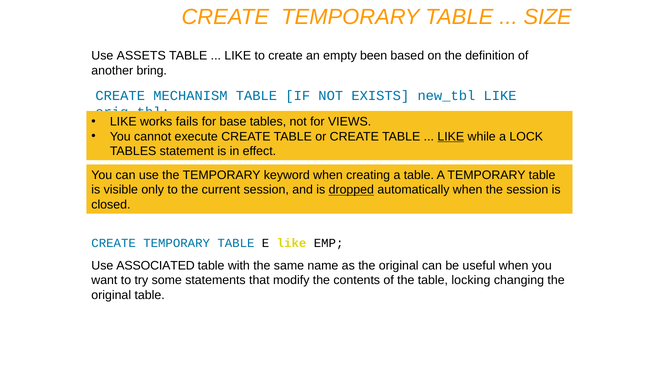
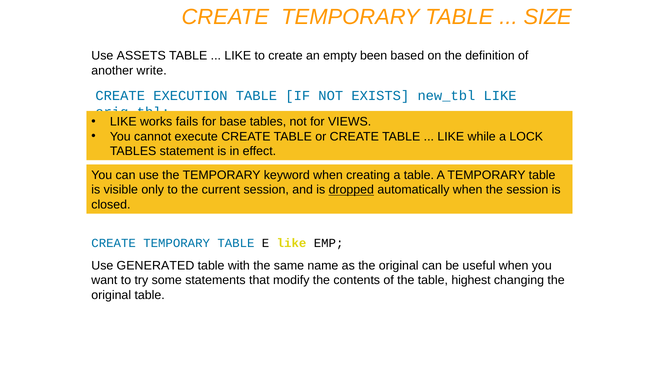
bring: bring -> write
MECHANISM: MECHANISM -> EXECUTION
LIKE at (451, 137) underline: present -> none
ASSOCIATED: ASSOCIATED -> GENERATED
locking: locking -> highest
